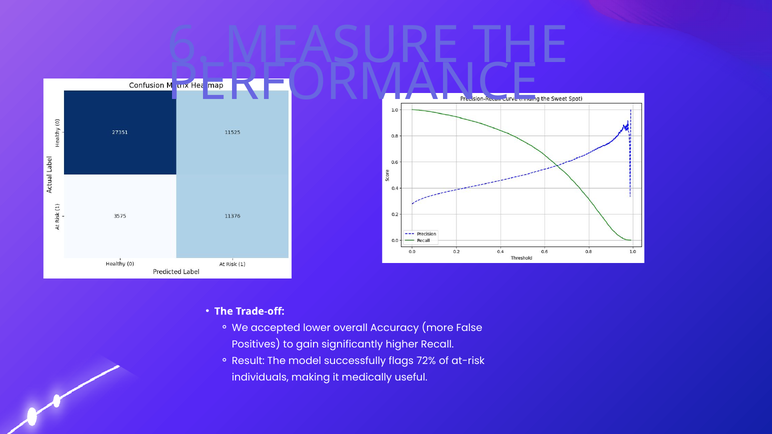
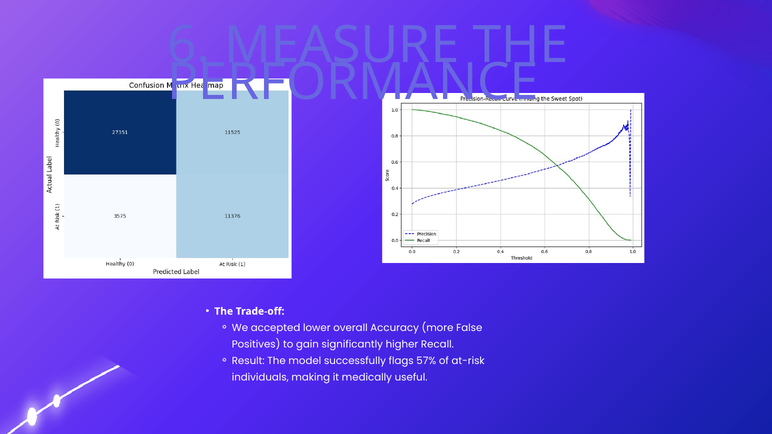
72%: 72% -> 57%
